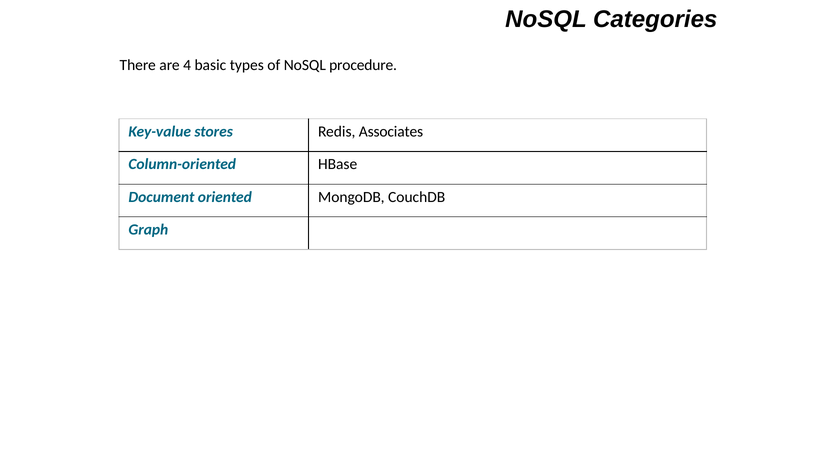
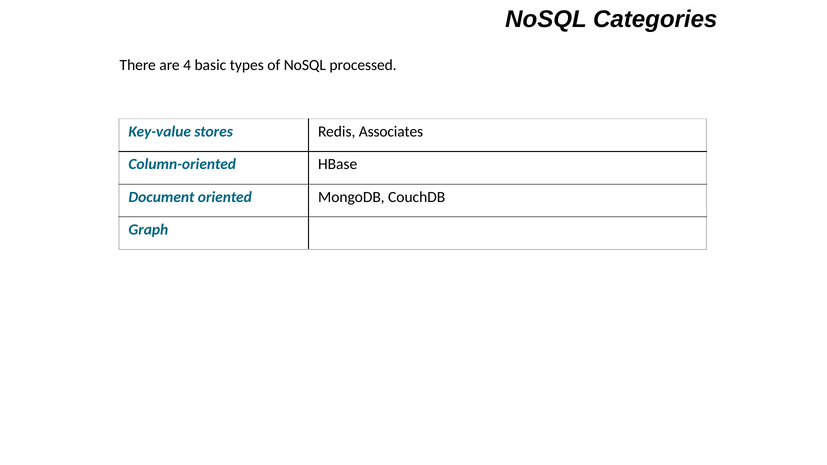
procedure: procedure -> processed
